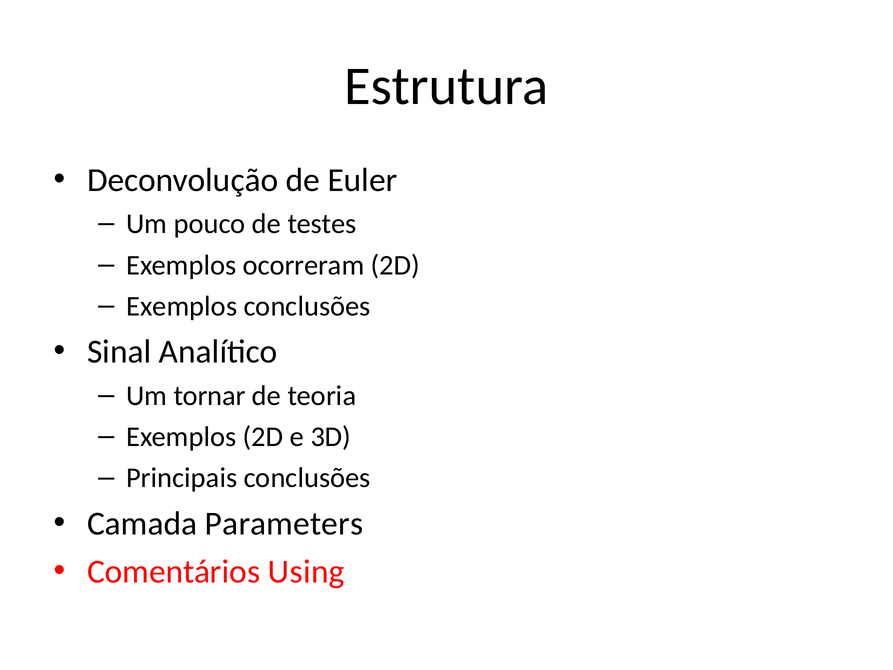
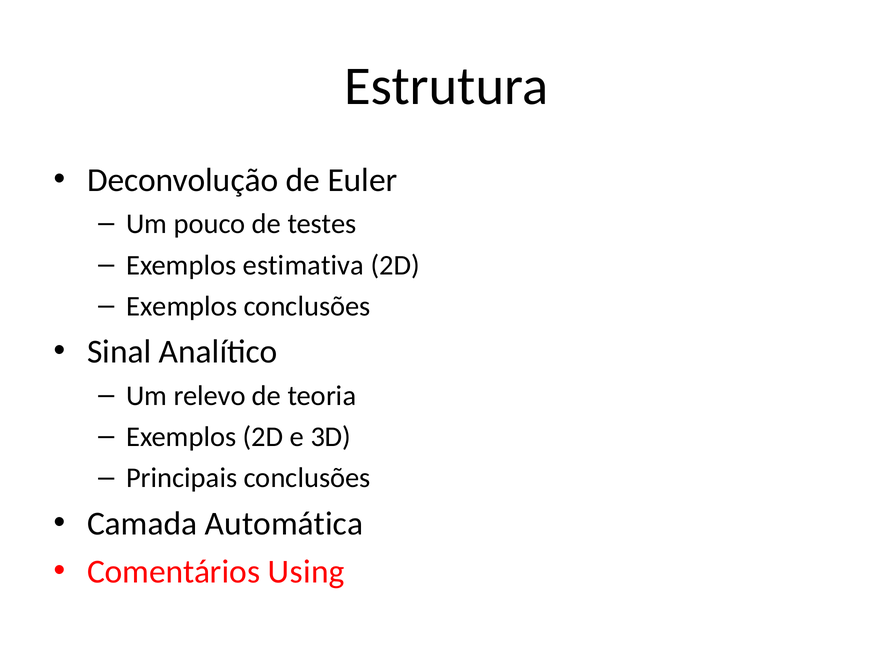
ocorreram: ocorreram -> estimativa
tornar: tornar -> relevo
Parameters: Parameters -> Automática
